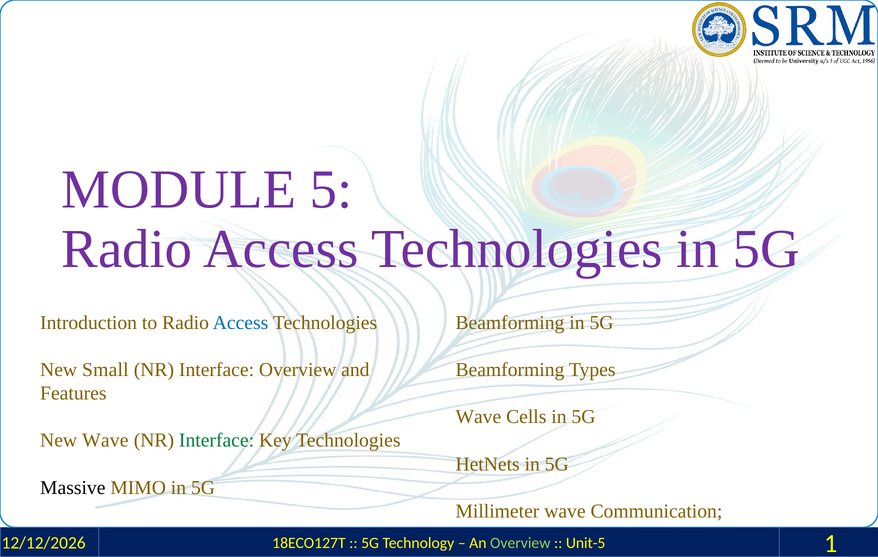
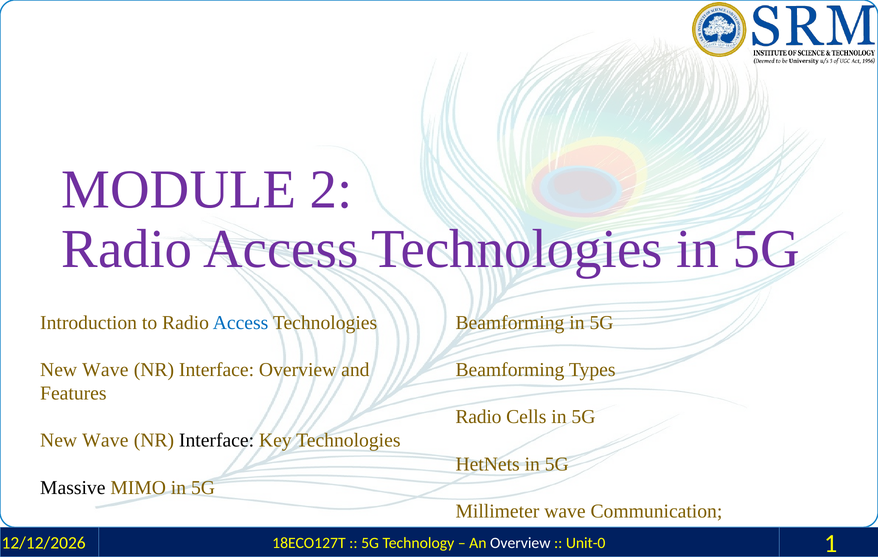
5: 5 -> 2
Small at (105, 369): Small -> Wave
Wave at (478, 416): Wave -> Radio
Interface at (217, 440) colour: green -> black
Overview at (520, 543) colour: light green -> white
Unit-5: Unit-5 -> Unit-0
